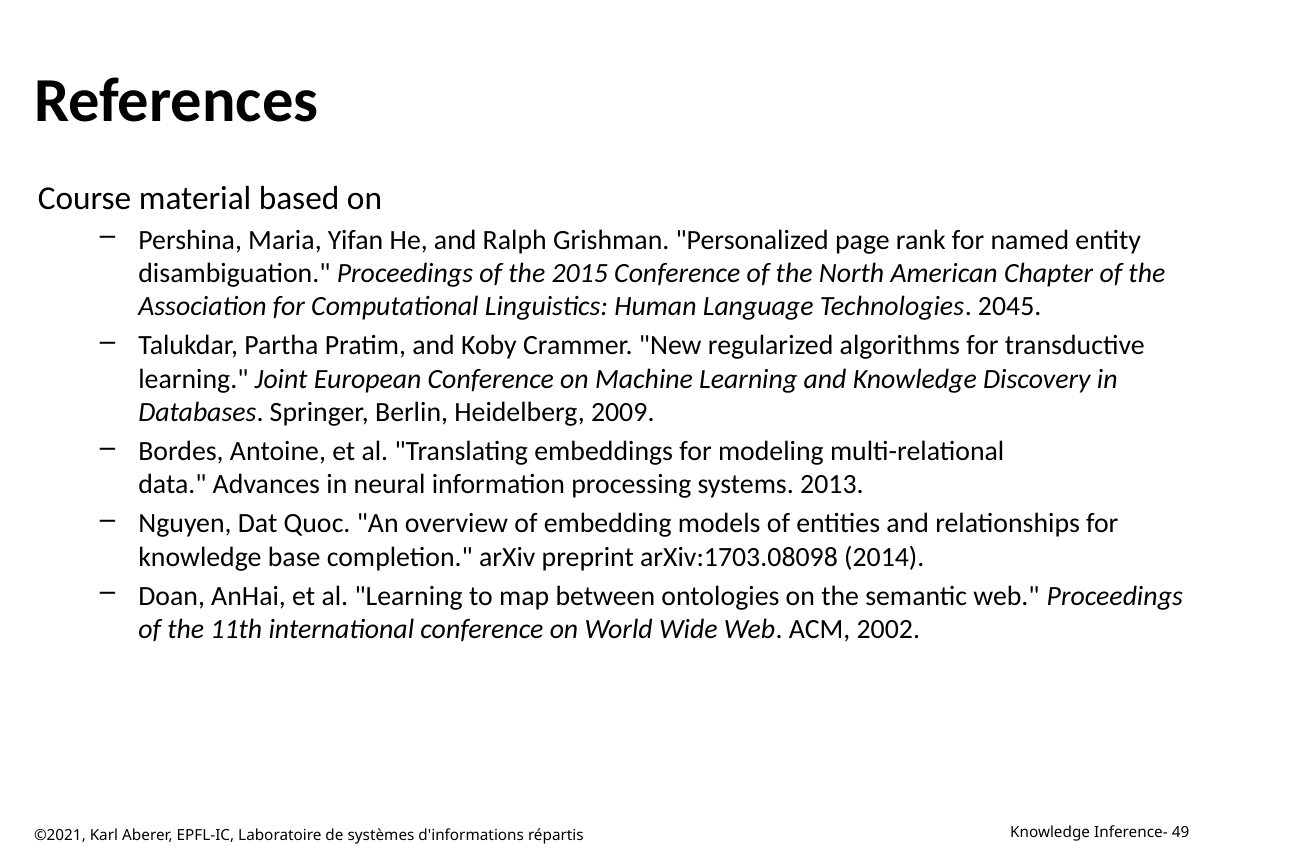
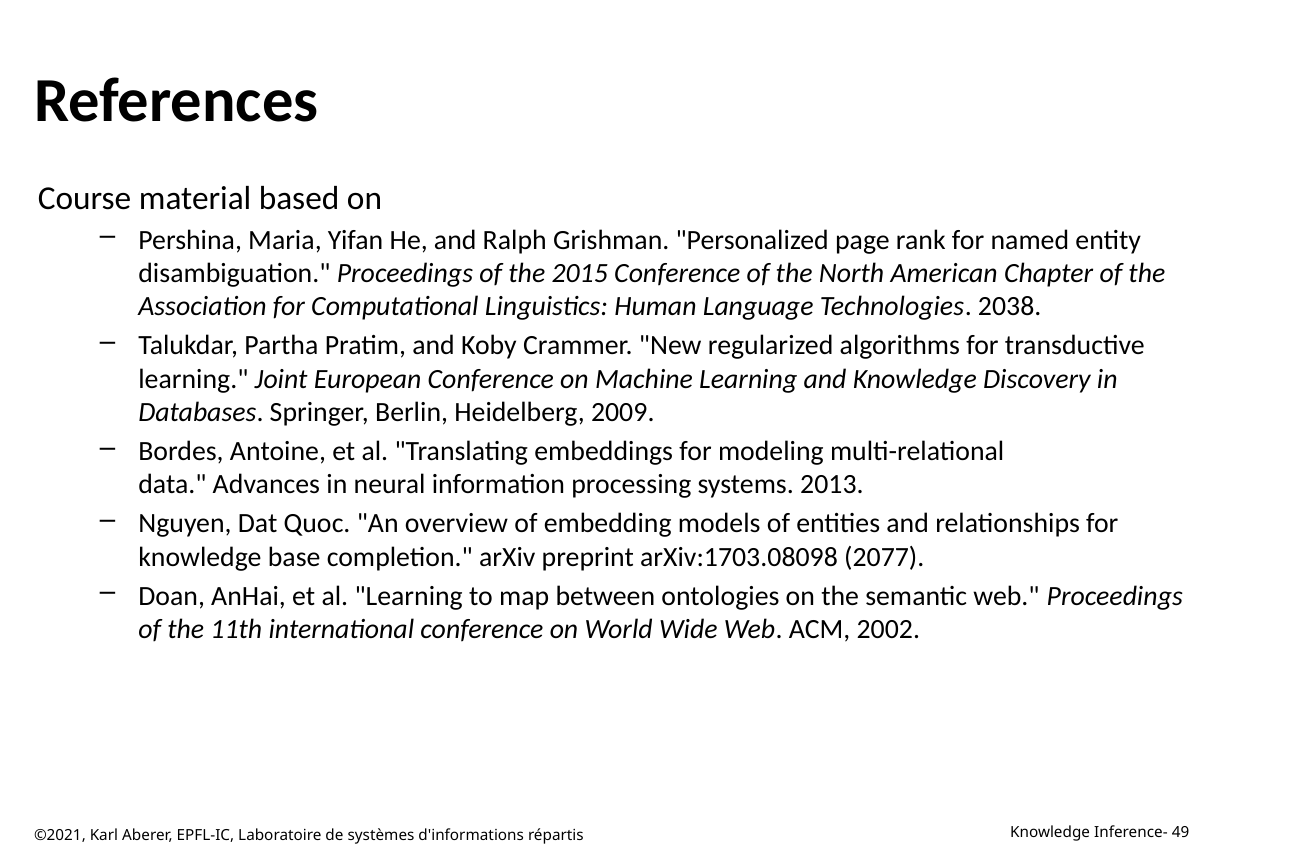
2045: 2045 -> 2038
2014: 2014 -> 2077
